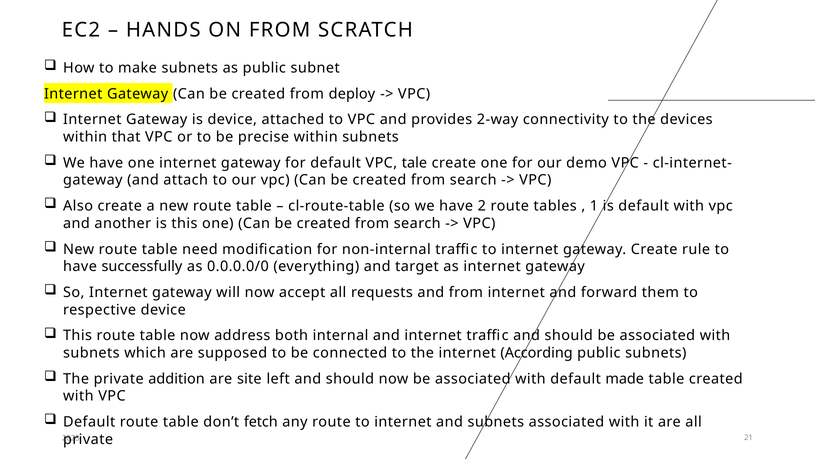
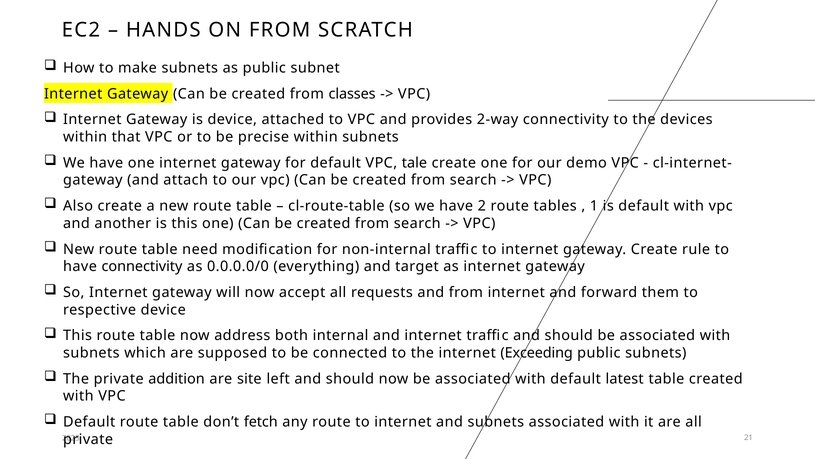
deploy: deploy -> classes
have successfully: successfully -> connectivity
According: According -> Exceeding
made: made -> latest
